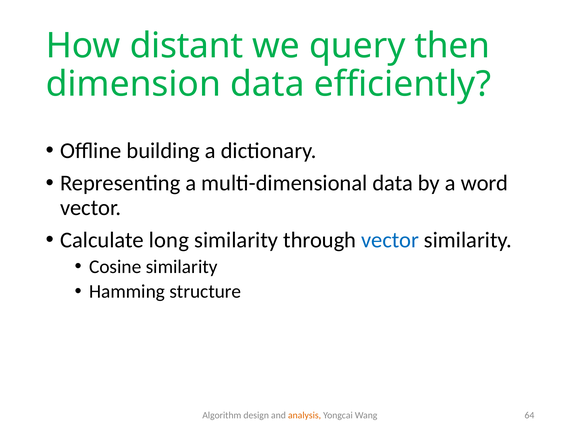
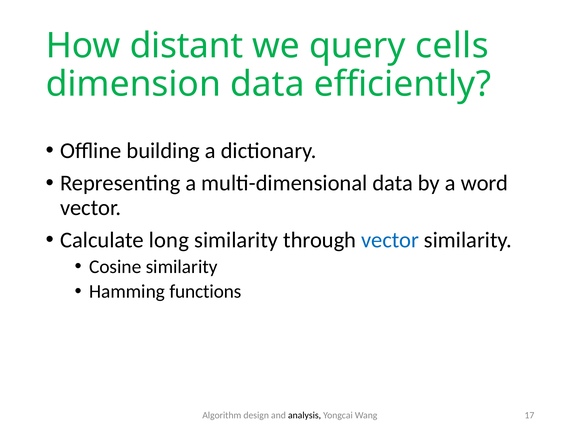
then: then -> cells
structure: structure -> functions
analysis colour: orange -> black
64: 64 -> 17
